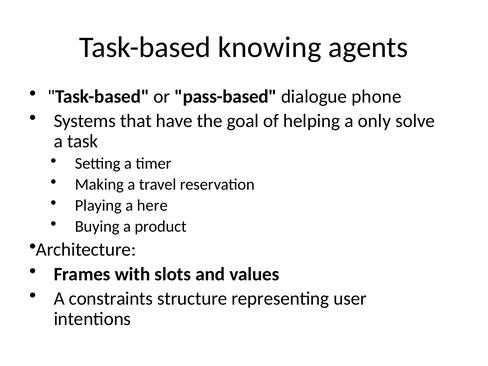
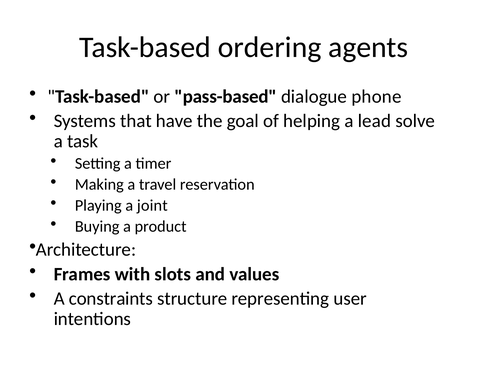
knowing: knowing -> ordering
only: only -> lead
here: here -> joint
